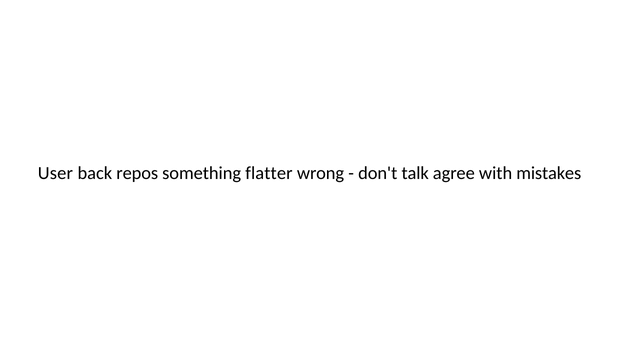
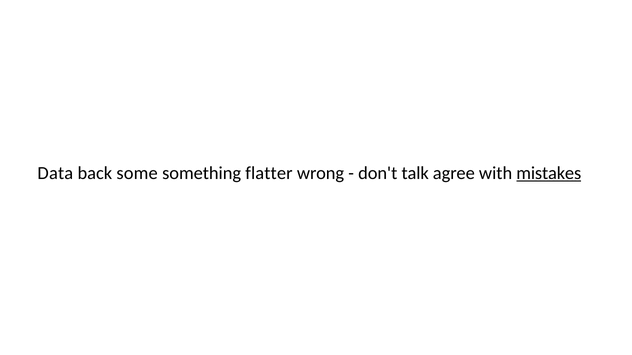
User: User -> Data
repos: repos -> some
mistakes underline: none -> present
